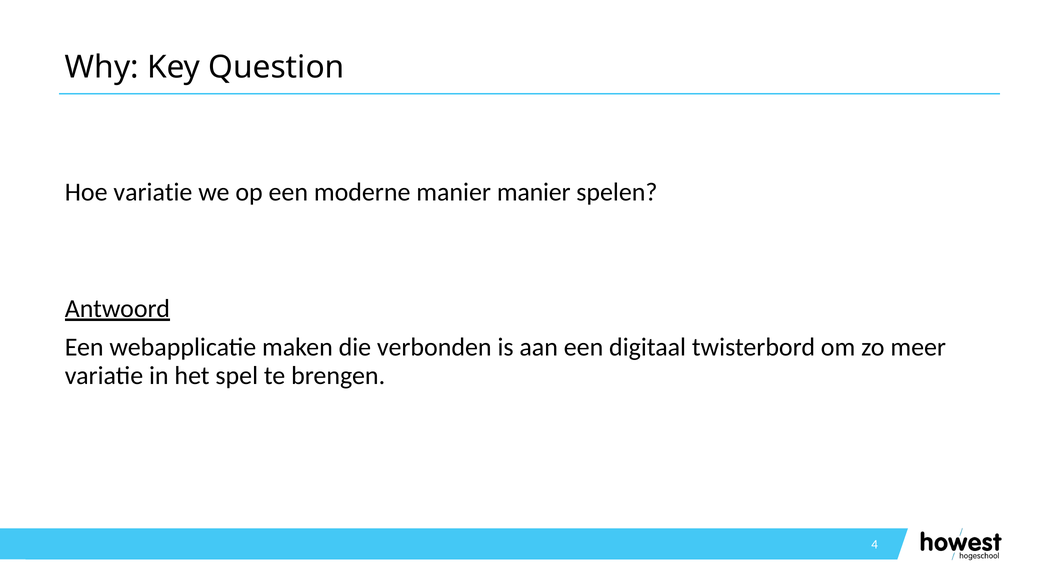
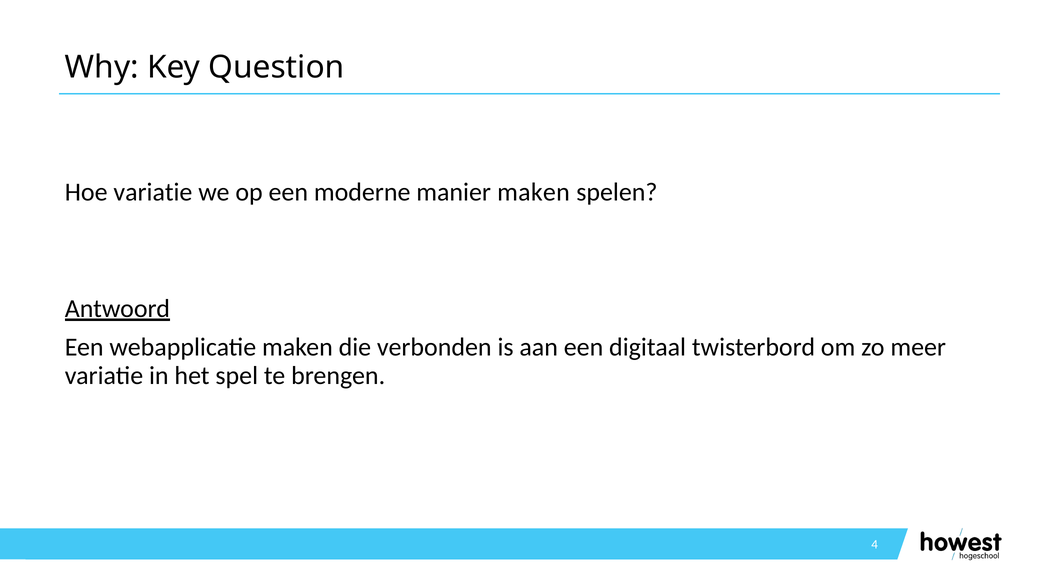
manier manier: manier -> maken
